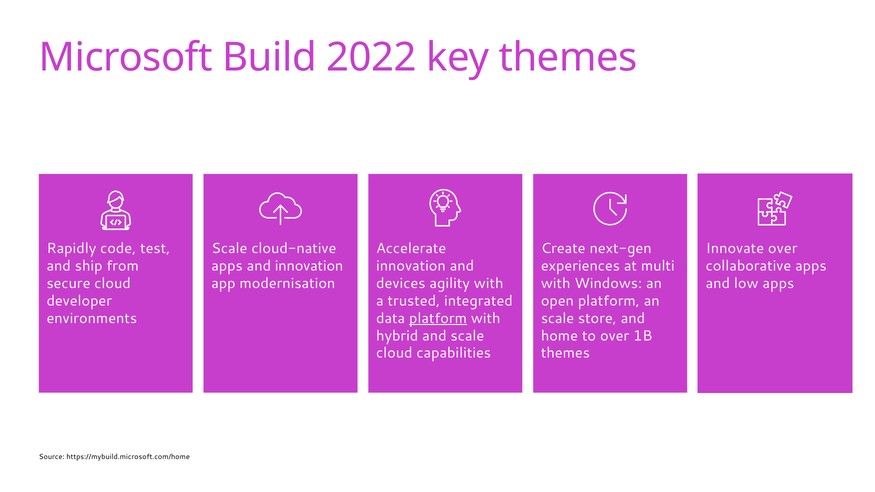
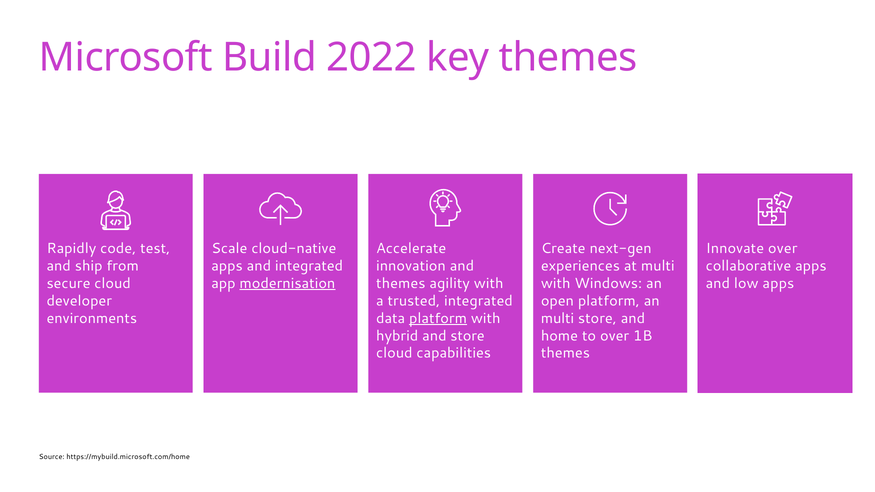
and innovation: innovation -> integrated
modernisation underline: none -> present
devices at (401, 283): devices -> themes
scale at (558, 318): scale -> multi
and scale: scale -> store
